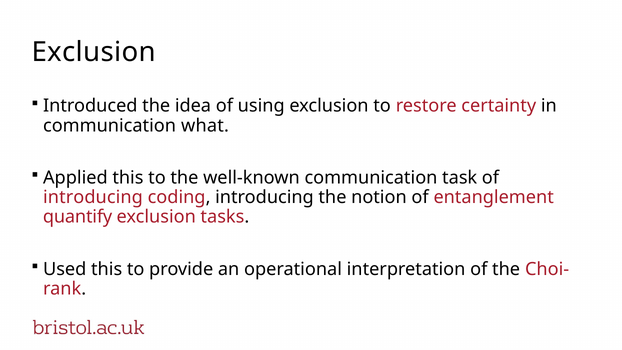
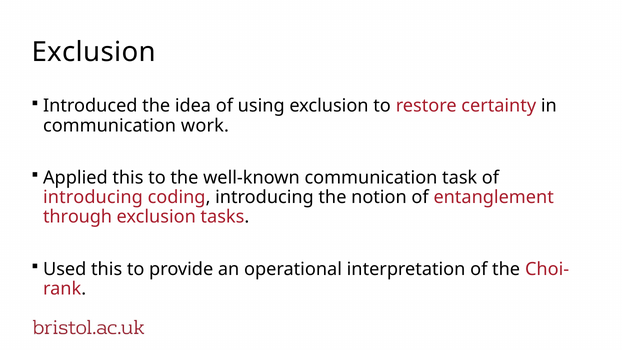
what: what -> work
quantify: quantify -> through
